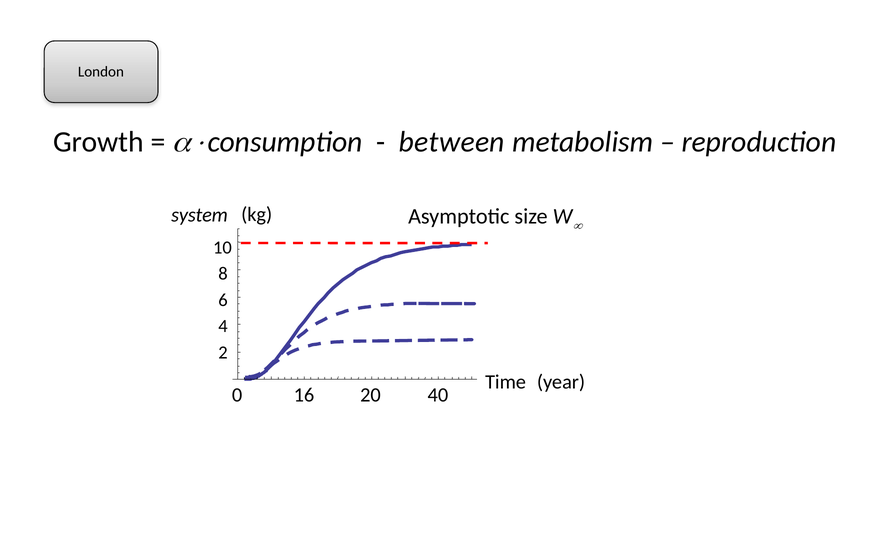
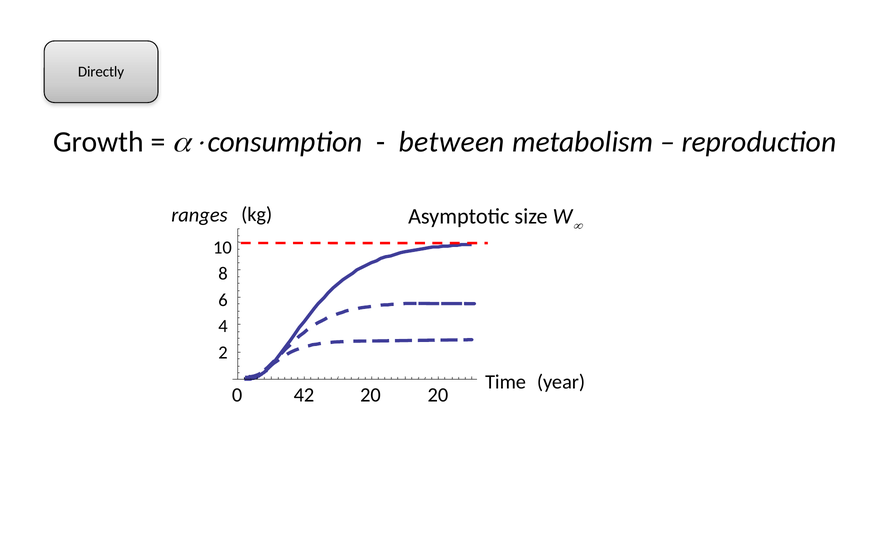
London: London -> Directly
system: system -> ranges
16: 16 -> 42
20 40: 40 -> 20
